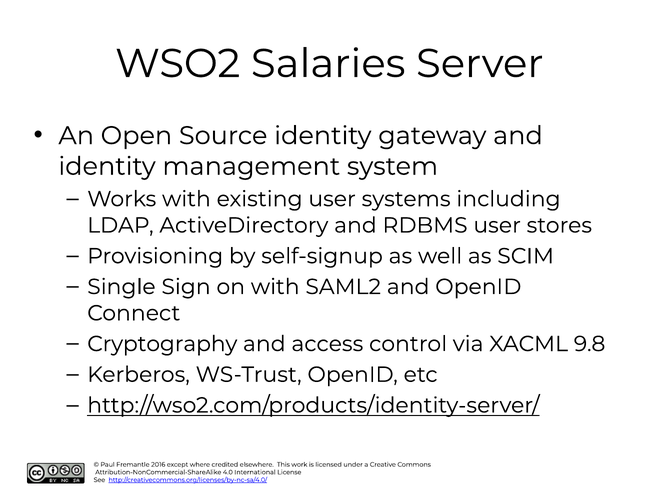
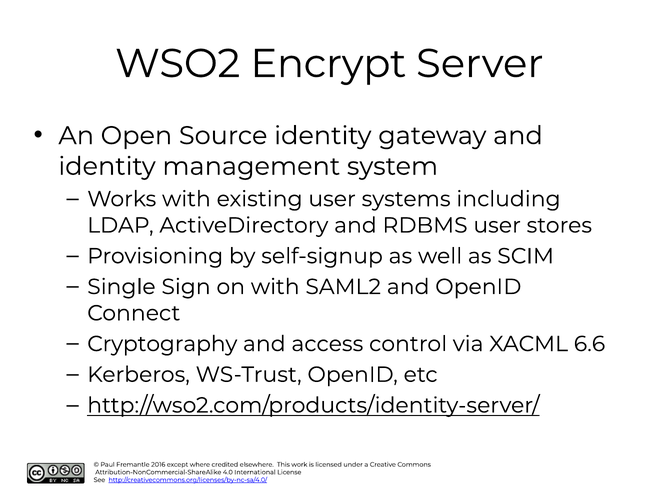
Salaries: Salaries -> Encrypt
9.8: 9.8 -> 6.6
